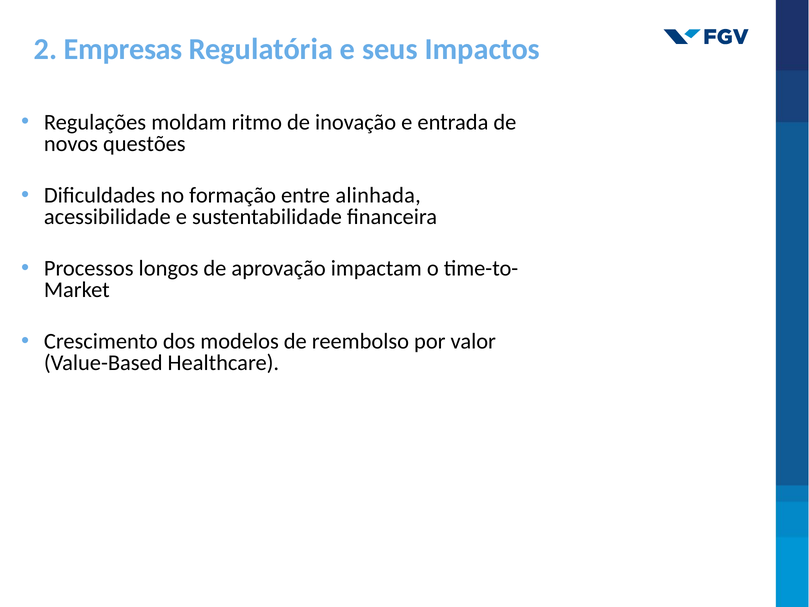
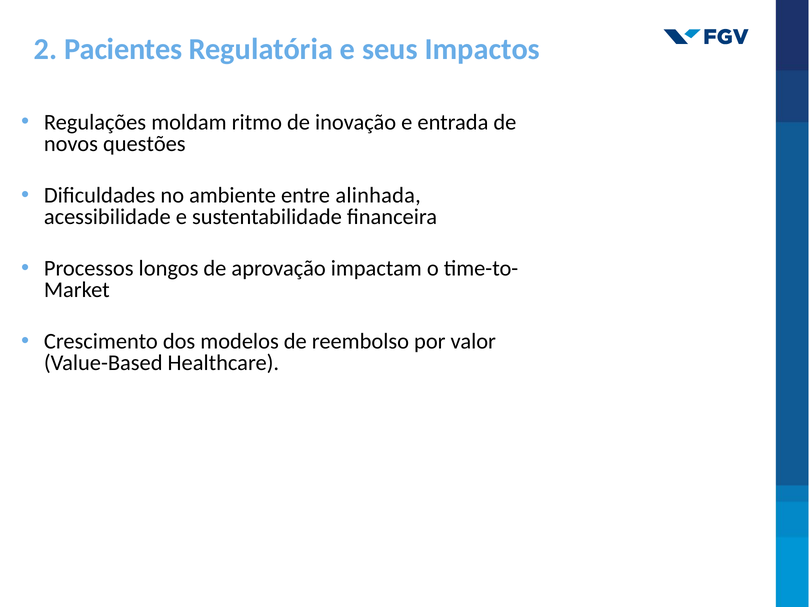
Empresas: Empresas -> Pacientes
formação: formação -> ambiente
